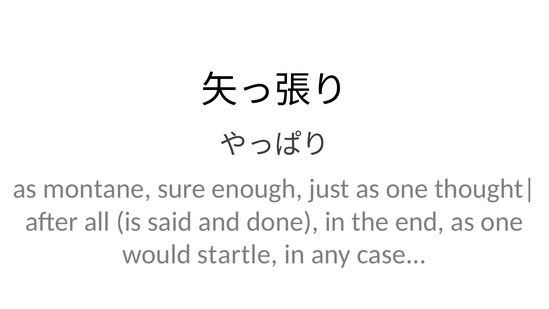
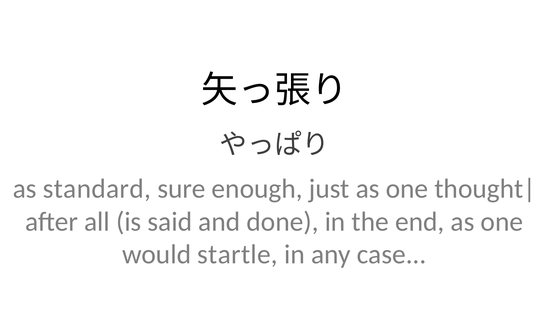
montane: montane -> standard
